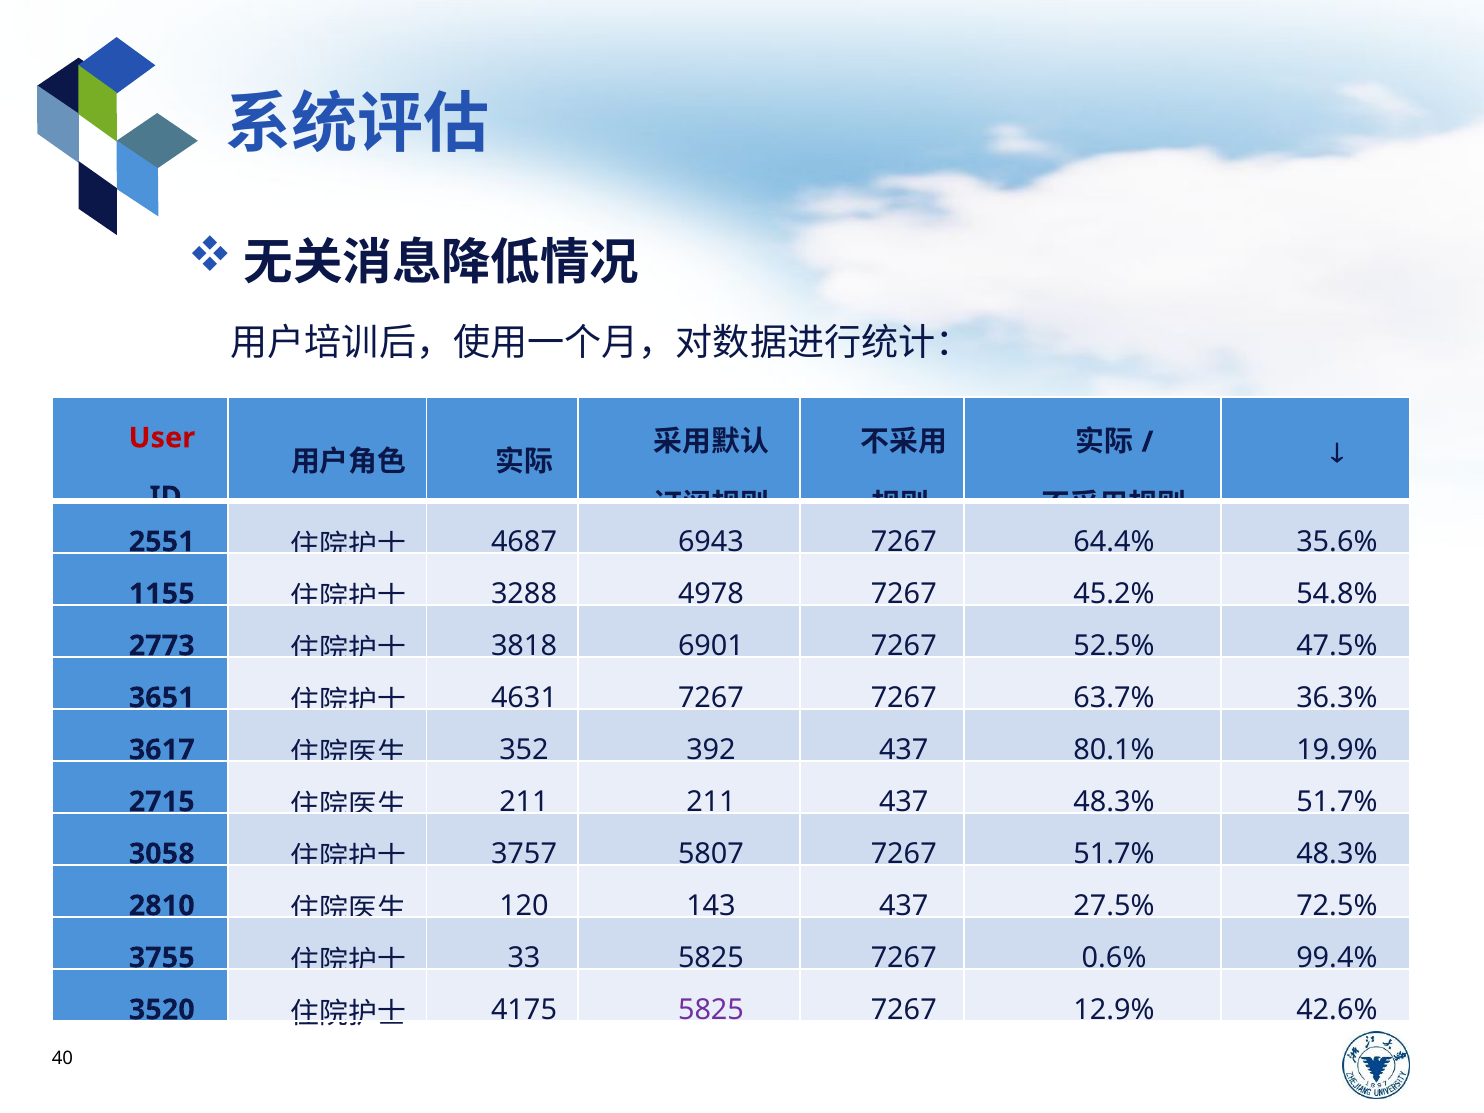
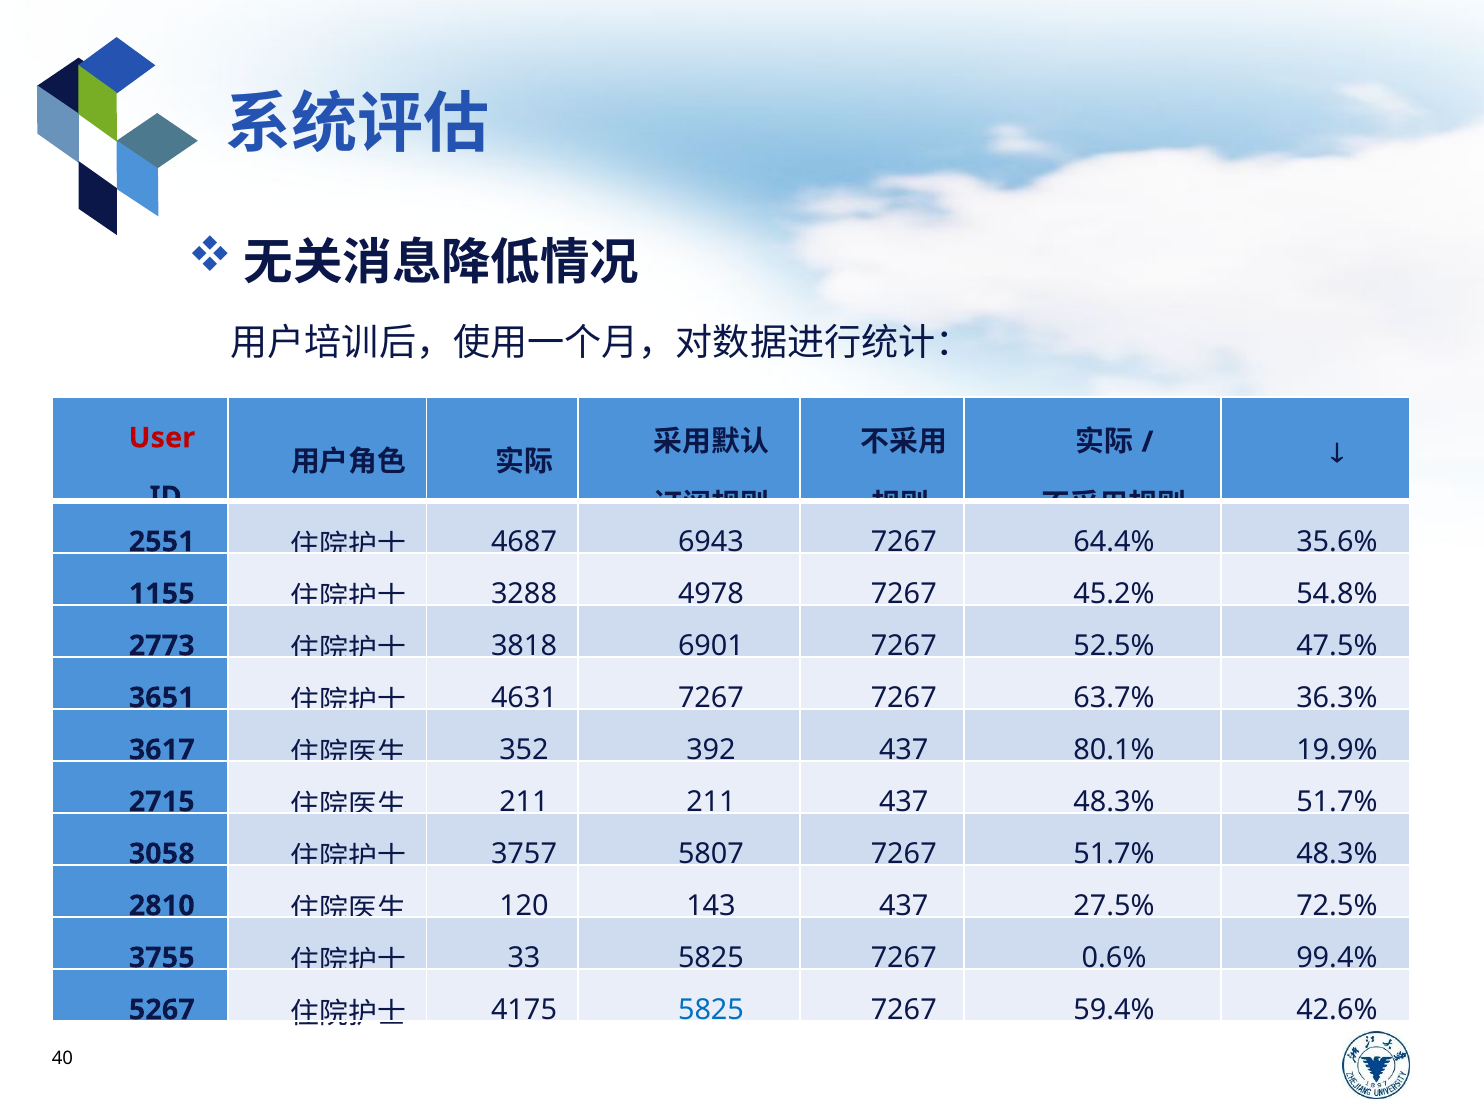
3520: 3520 -> 5267
5825 at (711, 1010) colour: purple -> blue
12.9%: 12.9% -> 59.4%
